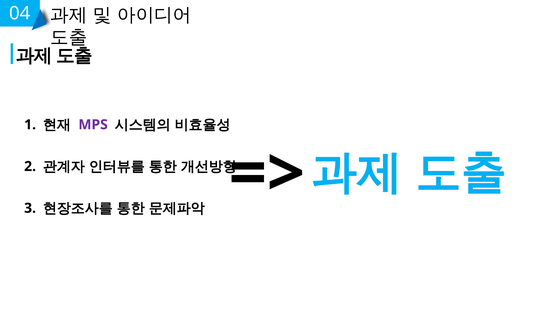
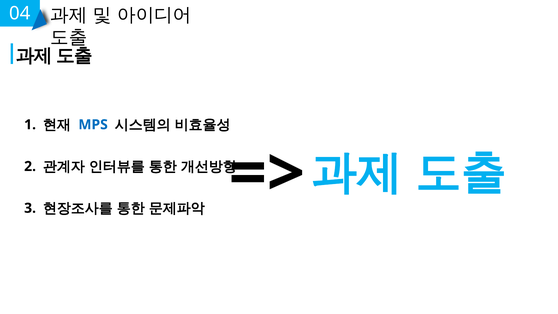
MPS colour: purple -> blue
